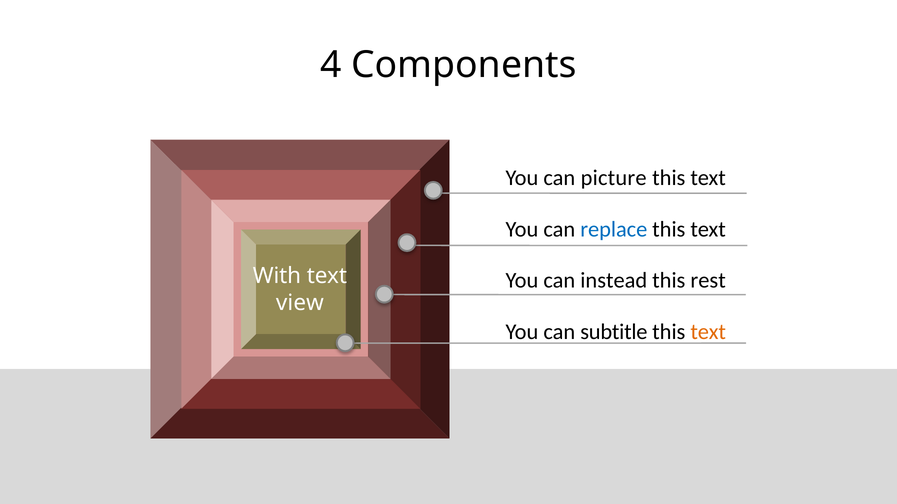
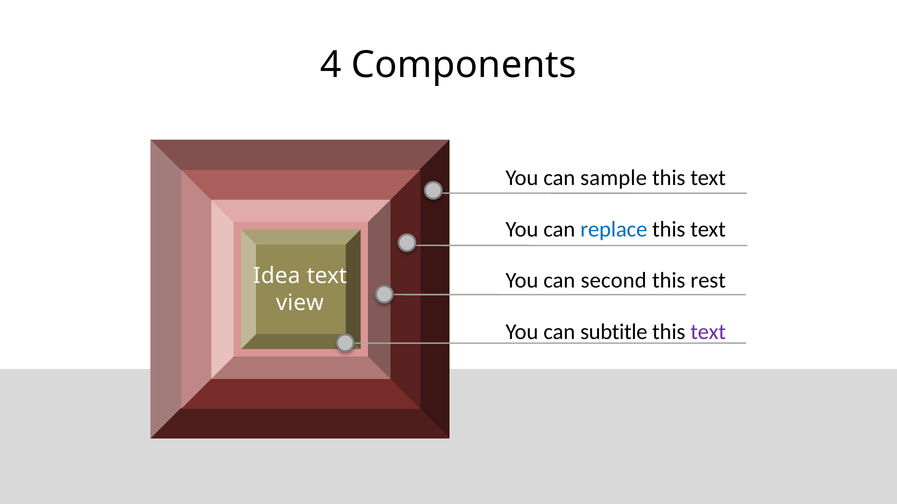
picture: picture -> sample
With: With -> Idea
instead: instead -> second
text at (708, 332) colour: orange -> purple
